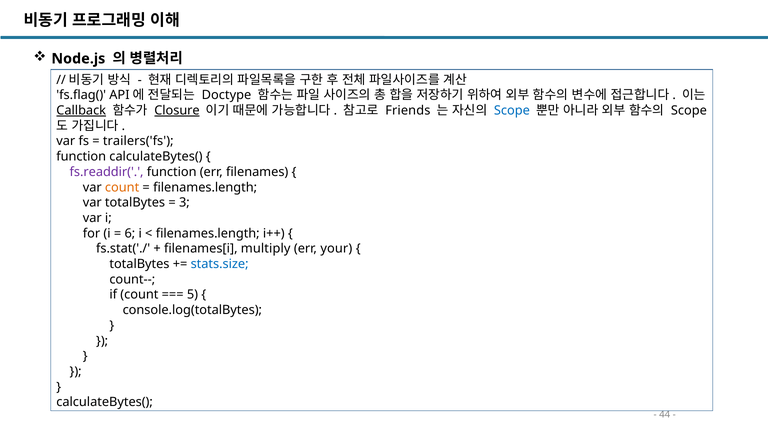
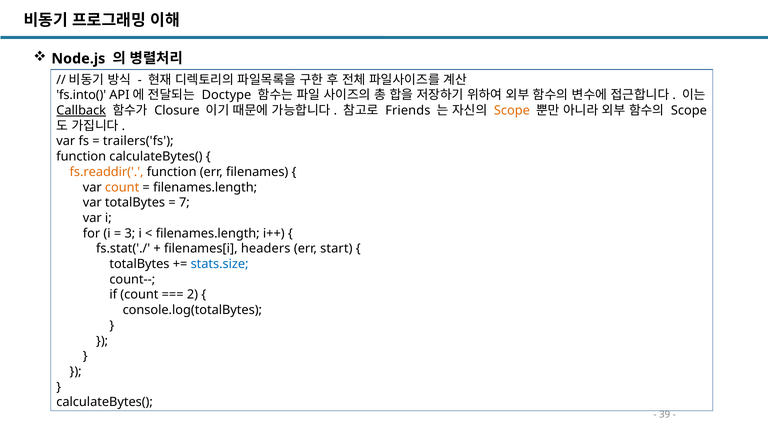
fs.flag(: fs.flag( -> fs.into(
Closure underline: present -> none
Scope at (512, 111) colour: blue -> orange
fs.readdir( colour: purple -> orange
3: 3 -> 7
6: 6 -> 3
multiply: multiply -> headers
your: your -> start
5: 5 -> 2
44: 44 -> 39
